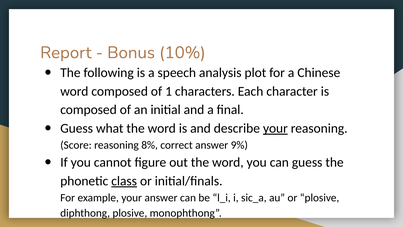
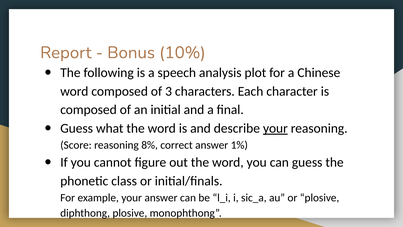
1: 1 -> 3
9%: 9% -> 1%
class underline: present -> none
